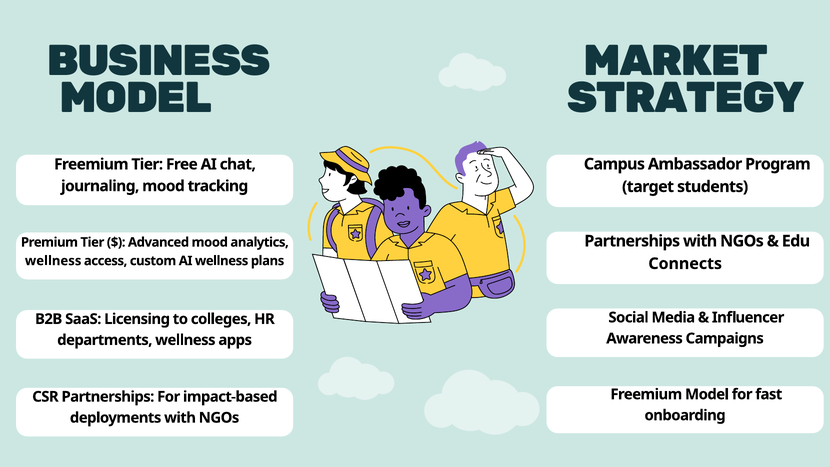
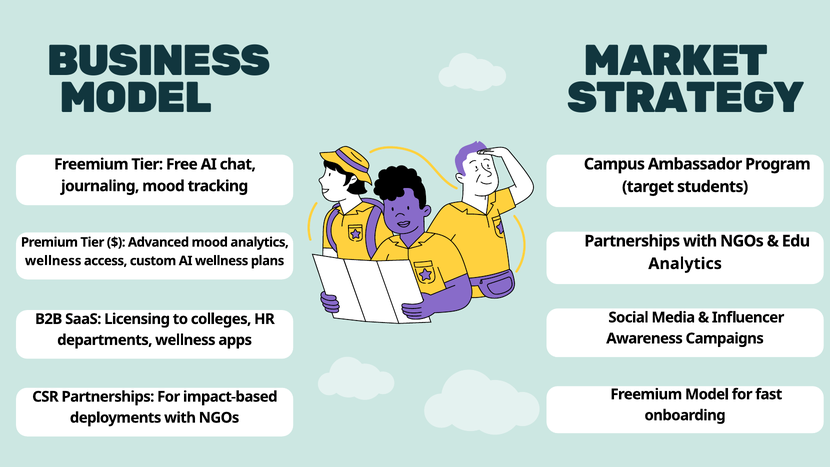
Connects at (685, 264): Connects -> Analytics
